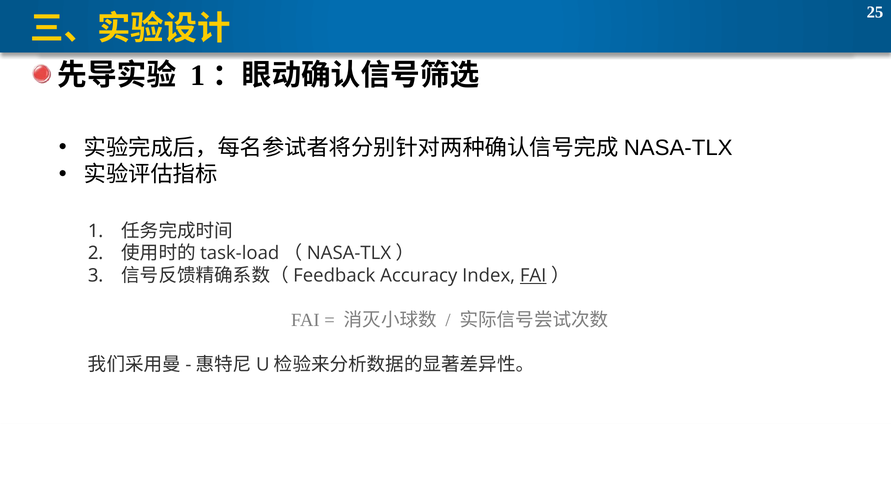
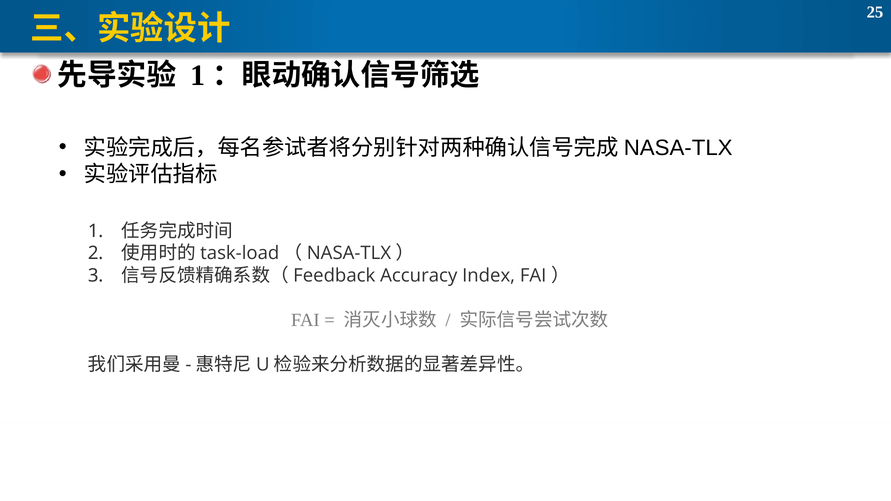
FAI at (533, 276) underline: present -> none
